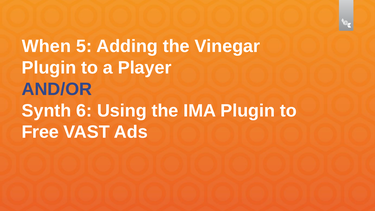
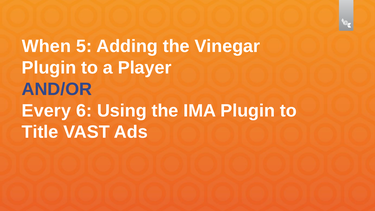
Synth: Synth -> Every
Free: Free -> Title
